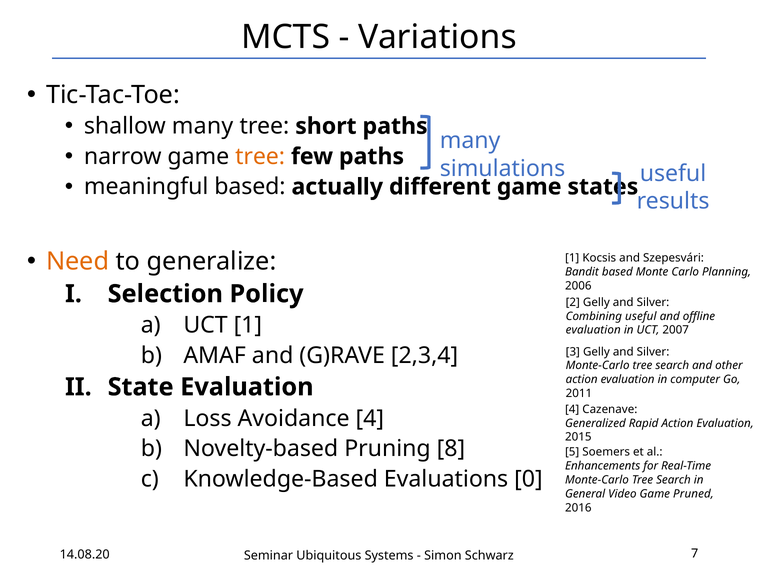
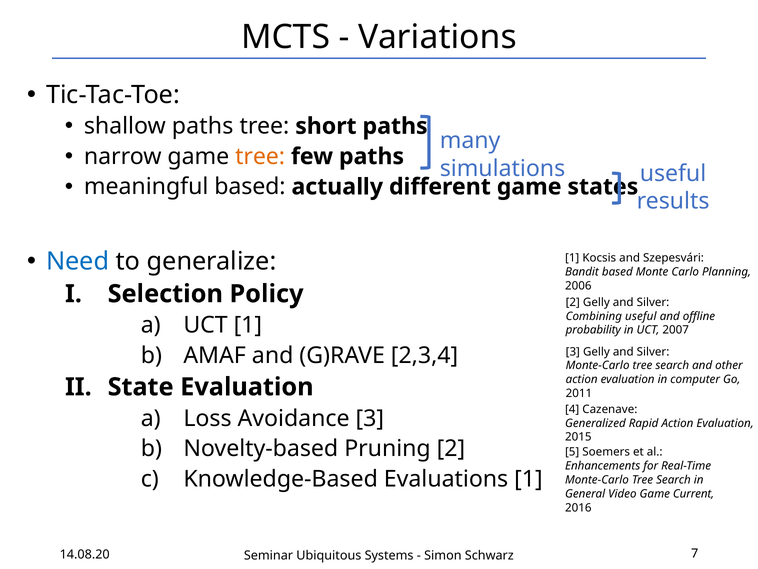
shallow many: many -> paths
Need colour: orange -> blue
evaluation at (593, 330): evaluation -> probability
Avoidance 4: 4 -> 3
Pruning 8: 8 -> 2
Evaluations 0: 0 -> 1
Pruned: Pruned -> Current
